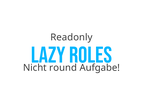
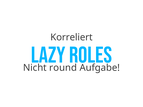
Readonly: Readonly -> Korreliert
